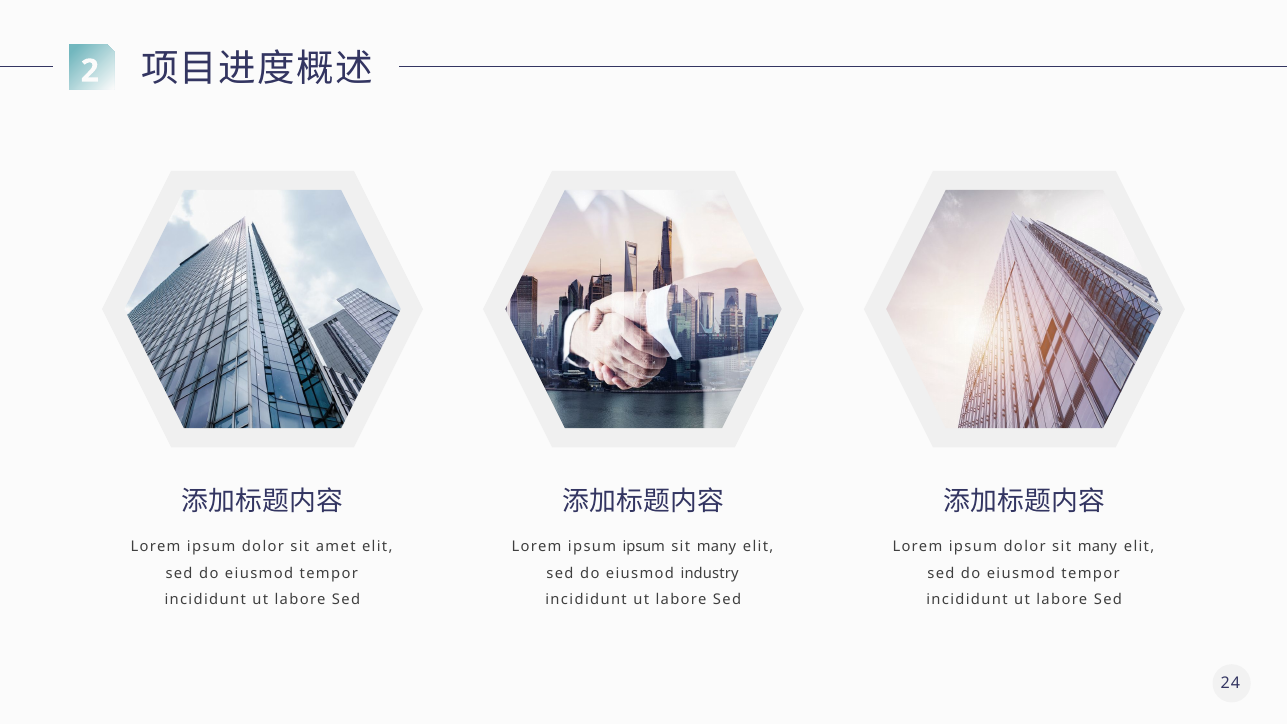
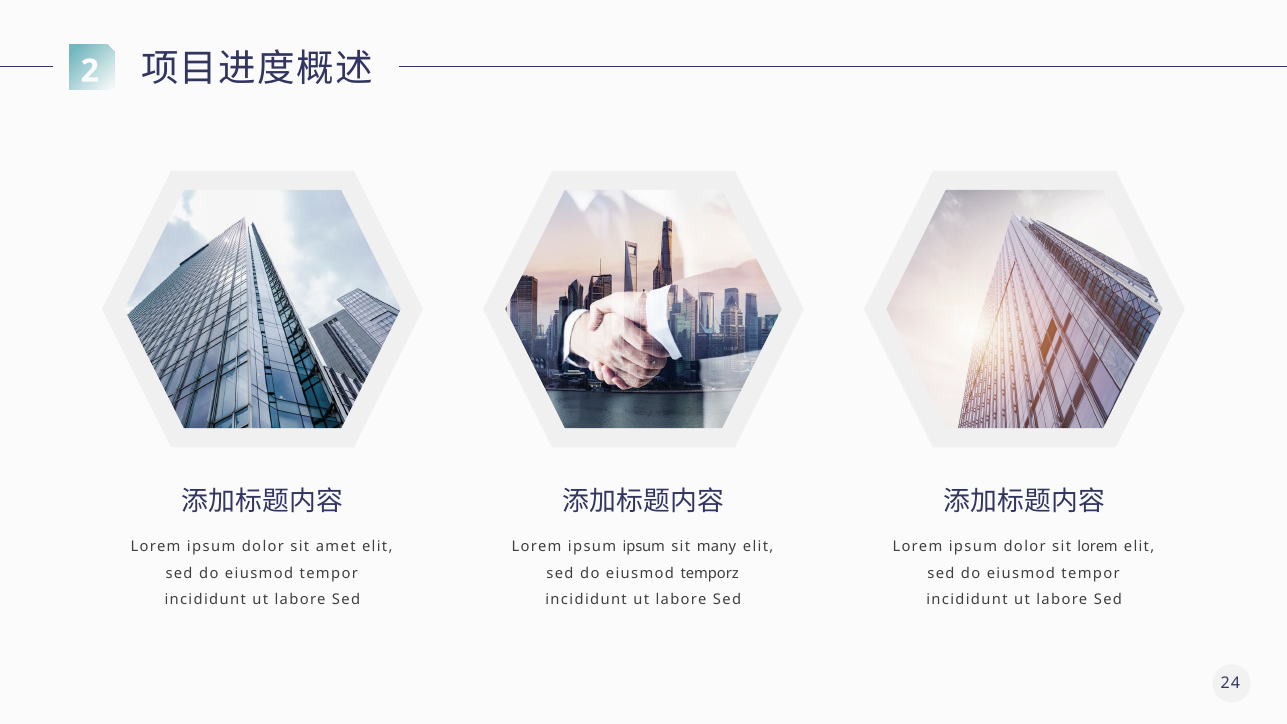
dolor sit many: many -> lorem
industry: industry -> temporz
